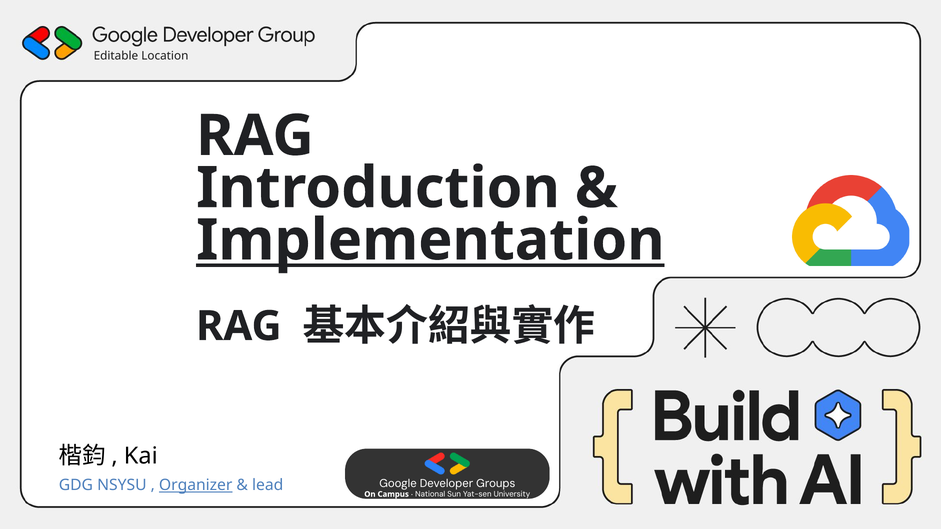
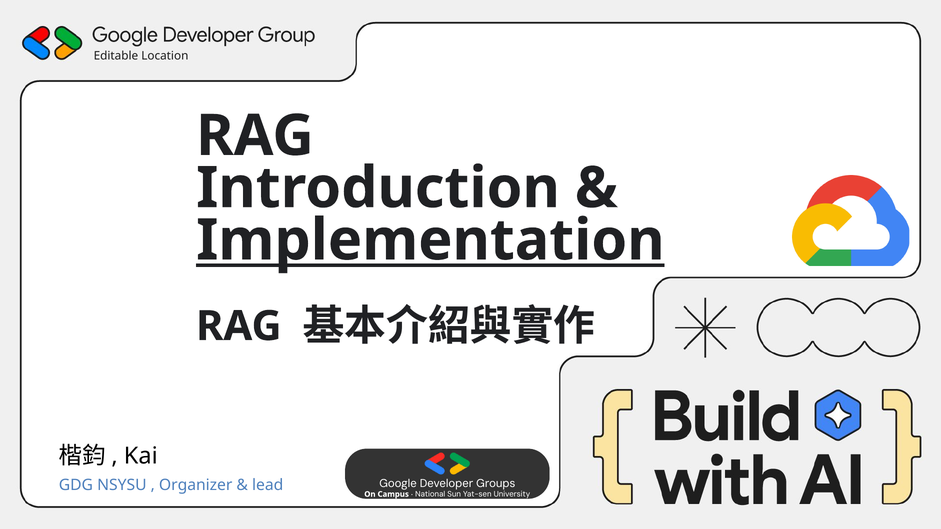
Organizer underline: present -> none
